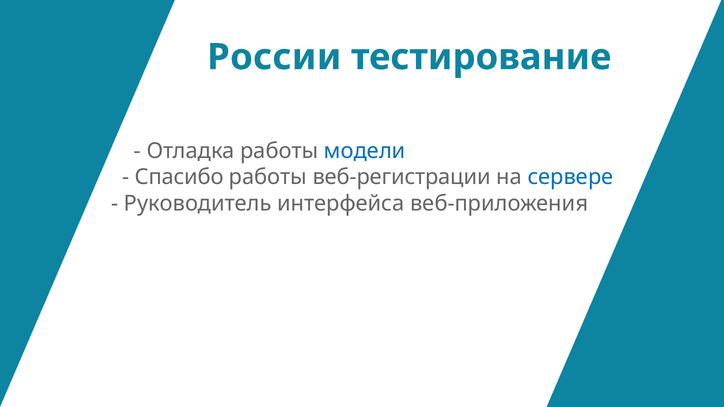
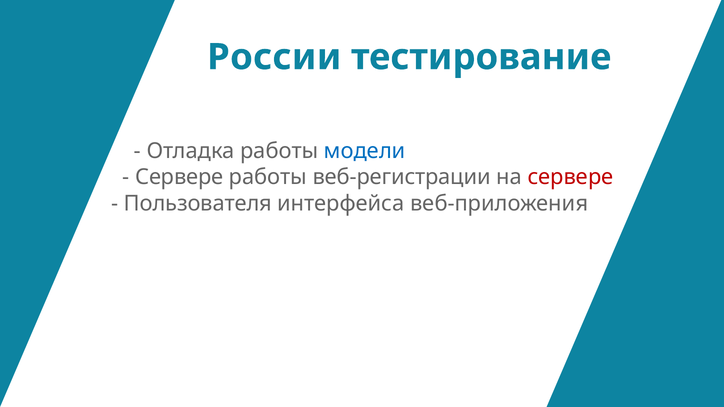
Спасибо at (179, 177): Спасибо -> Сервере
сервере at (570, 177) colour: blue -> red
Руководитель: Руководитель -> Пользователя
